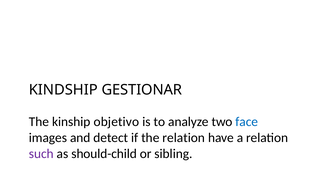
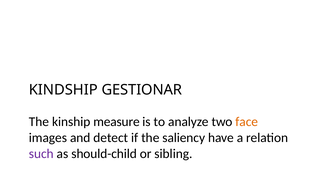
objetivo: objetivo -> measure
face colour: blue -> orange
the relation: relation -> saliency
